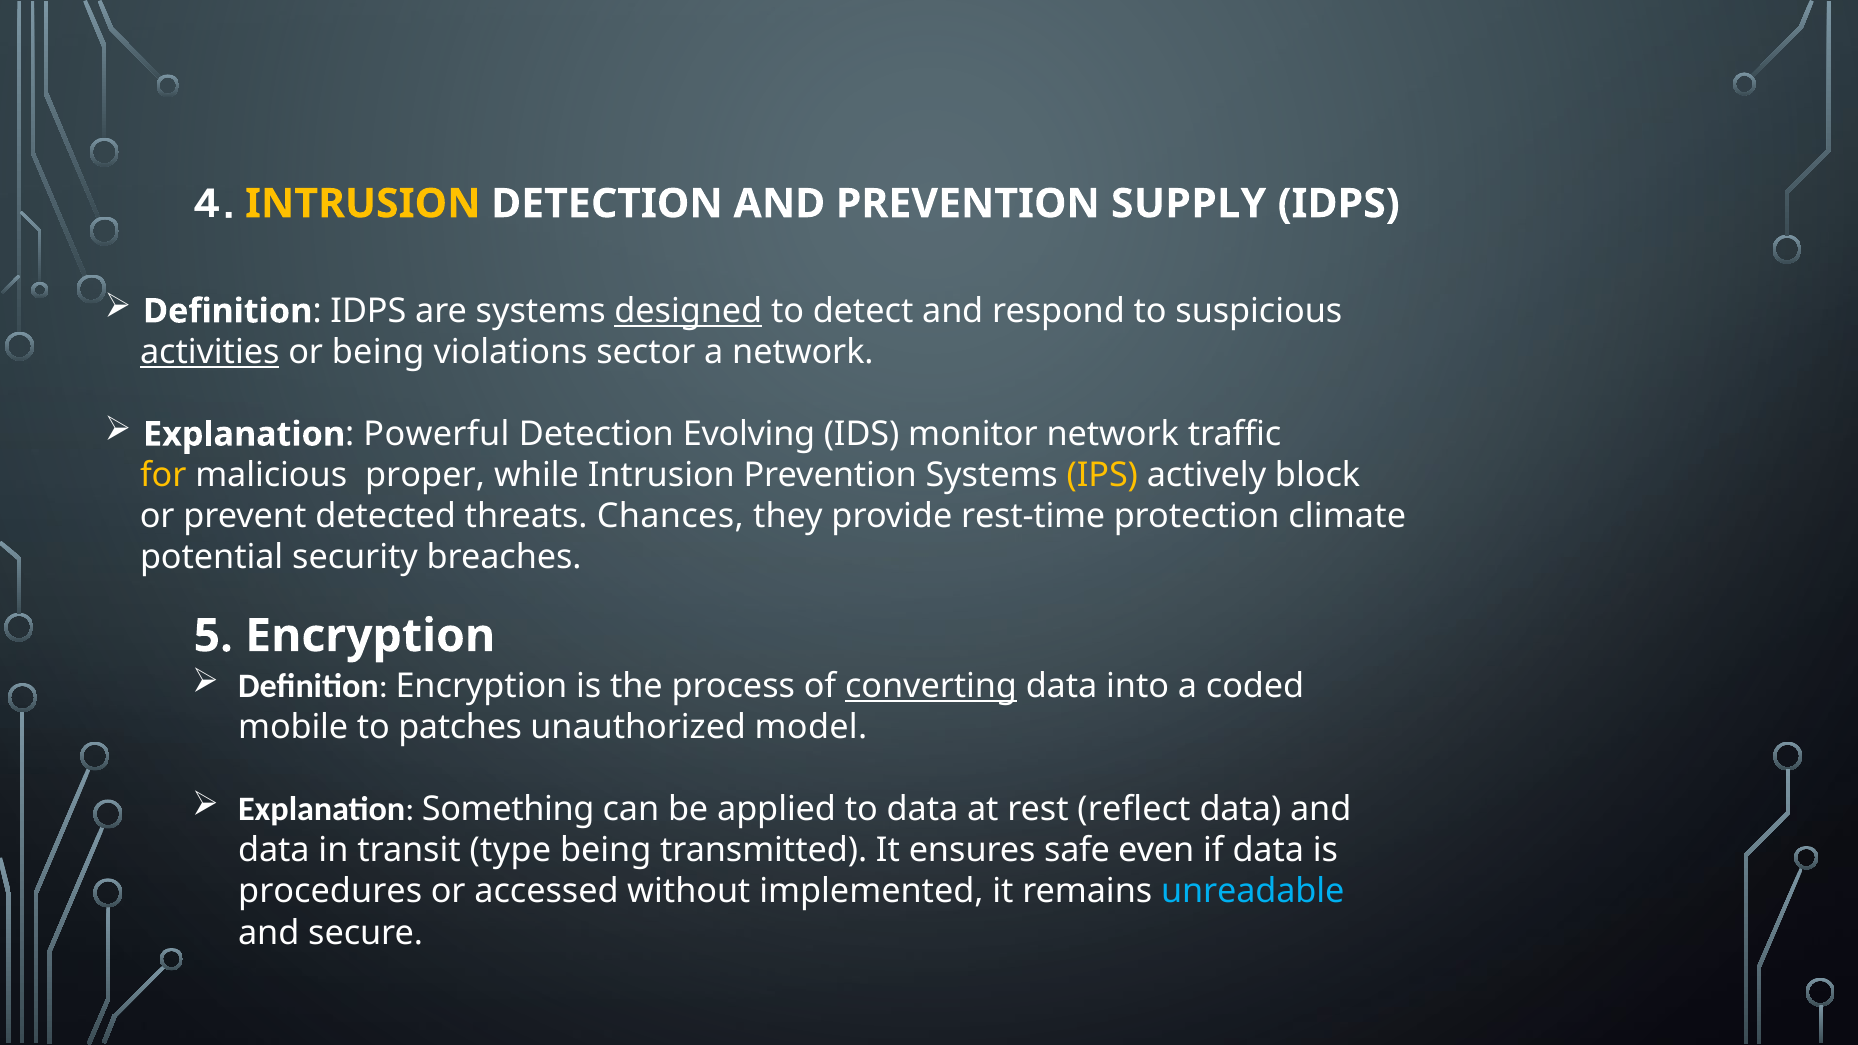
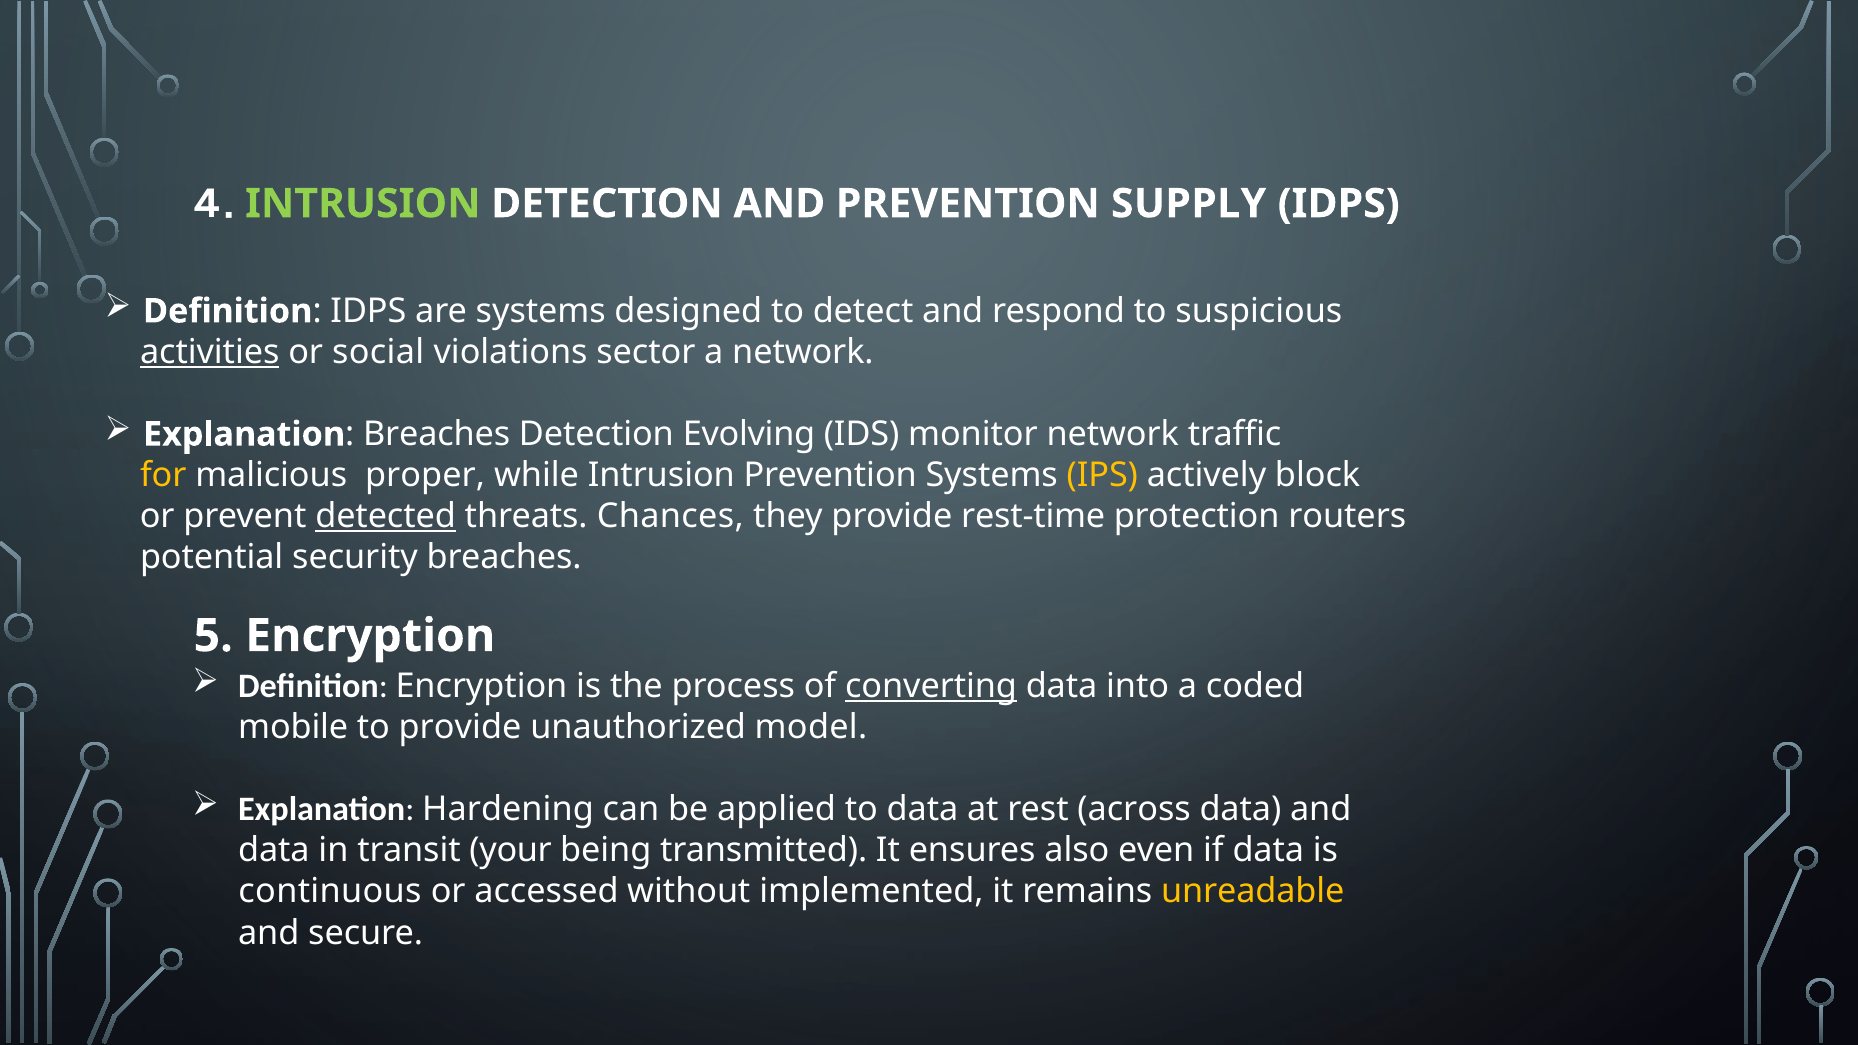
INTRUSION at (363, 204) colour: yellow -> light green
designed underline: present -> none
or being: being -> social
Explanation Powerful: Powerful -> Breaches
detected underline: none -> present
climate: climate -> routers
to patches: patches -> provide
Something: Something -> Hardening
reflect: reflect -> across
type: type -> your
safe: safe -> also
procedures: procedures -> continuous
unreadable colour: light blue -> yellow
